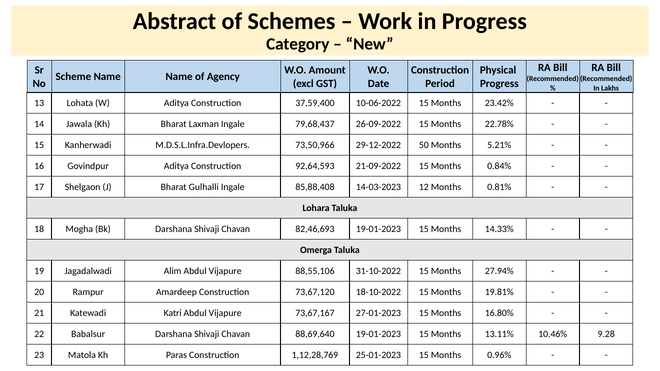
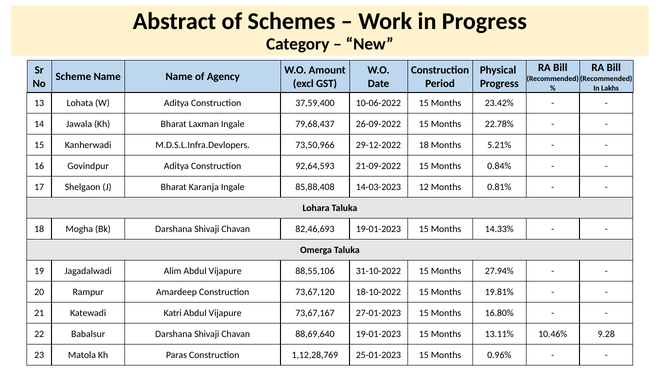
29-12-2022 50: 50 -> 18
Gulhalli: Gulhalli -> Karanja
